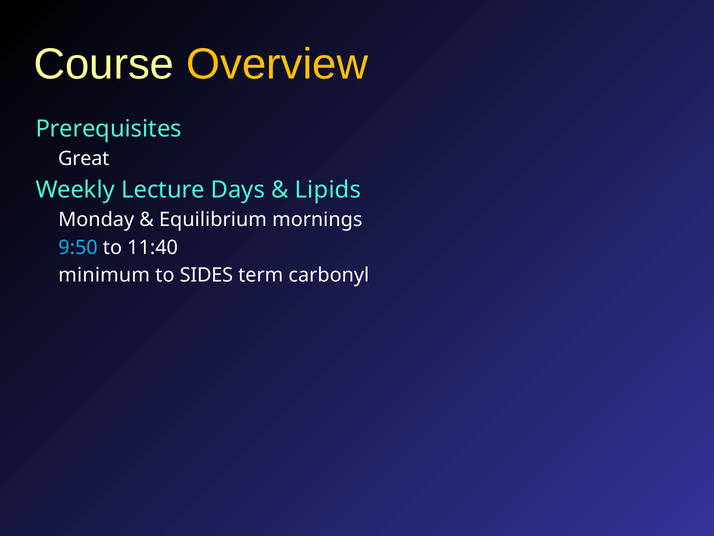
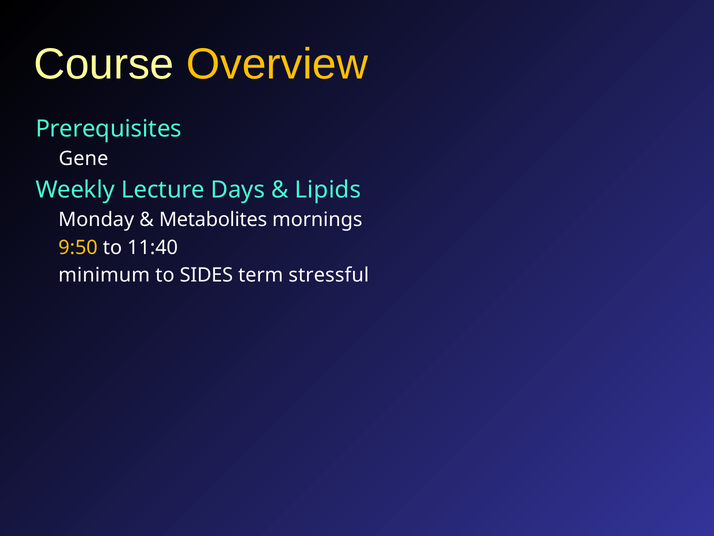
Great: Great -> Gene
Equilibrium: Equilibrium -> Metabolites
9:50 colour: light blue -> yellow
carbonyl: carbonyl -> stressful
